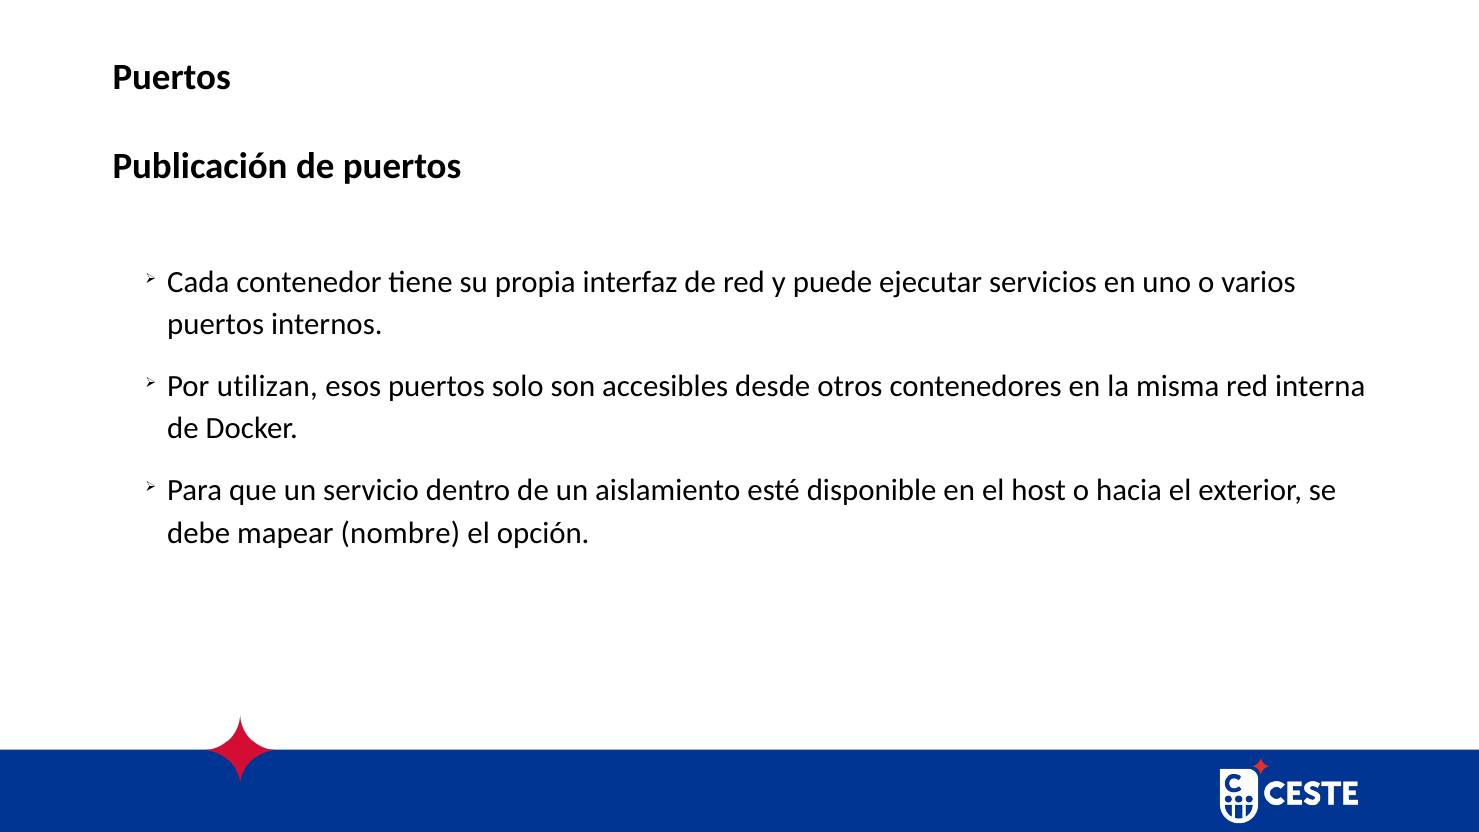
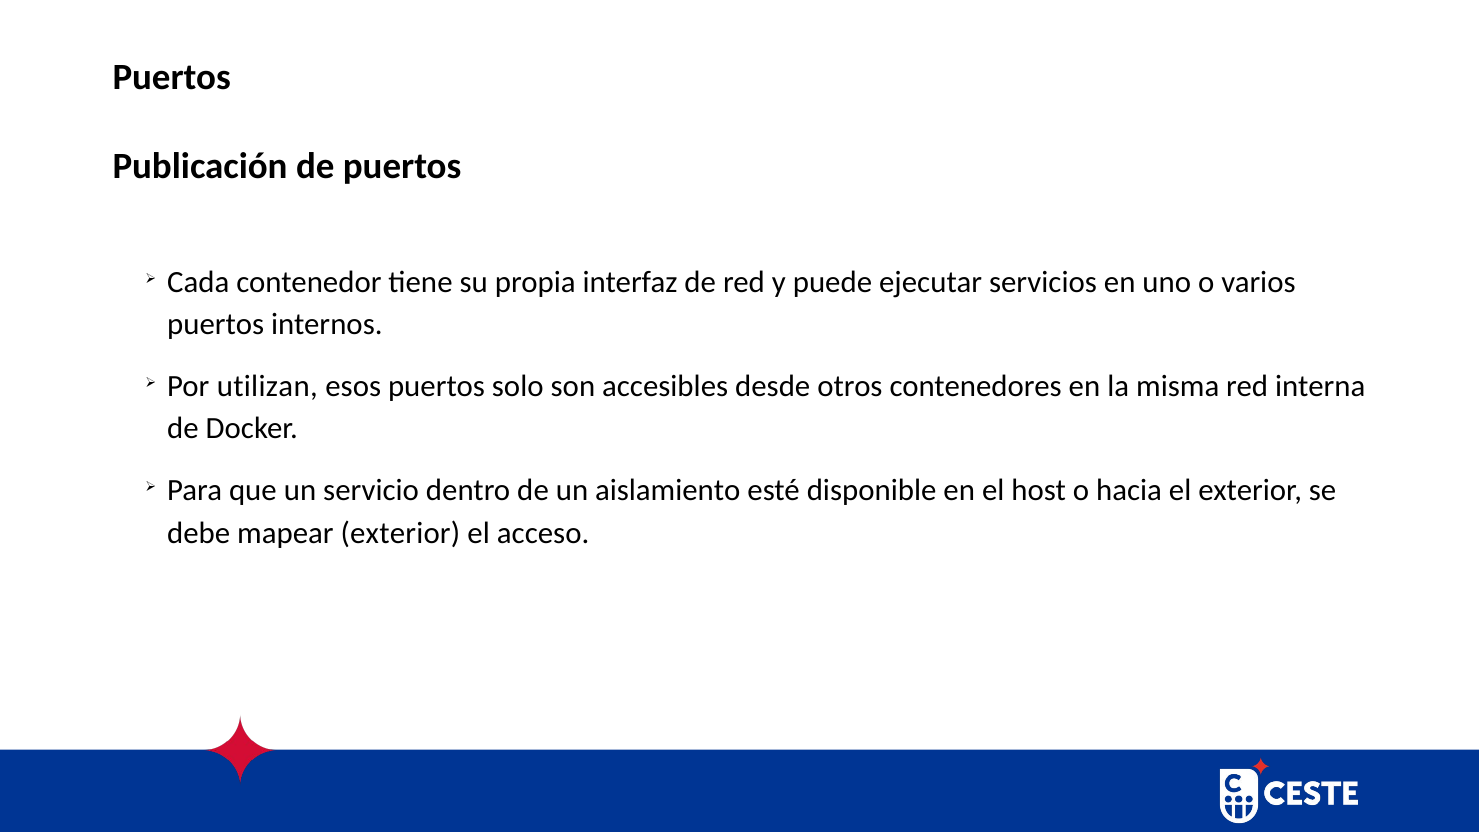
mapear nombre: nombre -> exterior
opción: opción -> acceso
